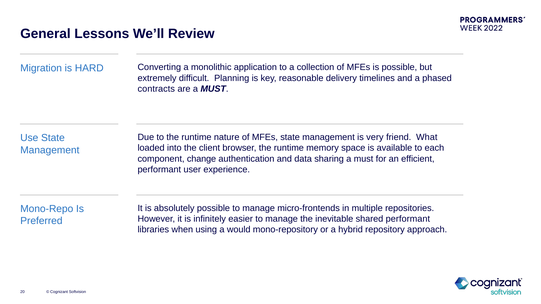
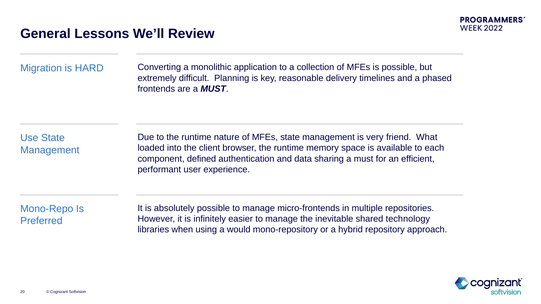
contracts: contracts -> frontends
change: change -> defined
shared performant: performant -> technology
